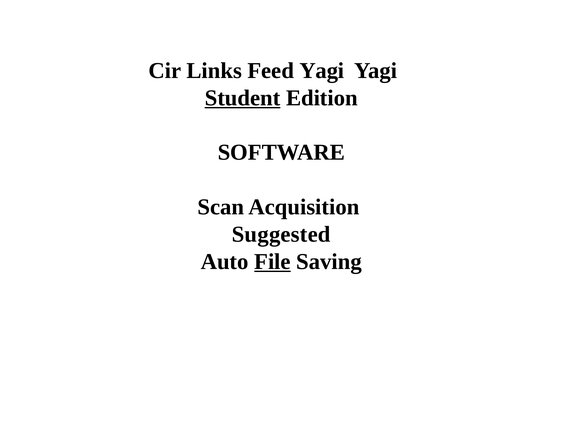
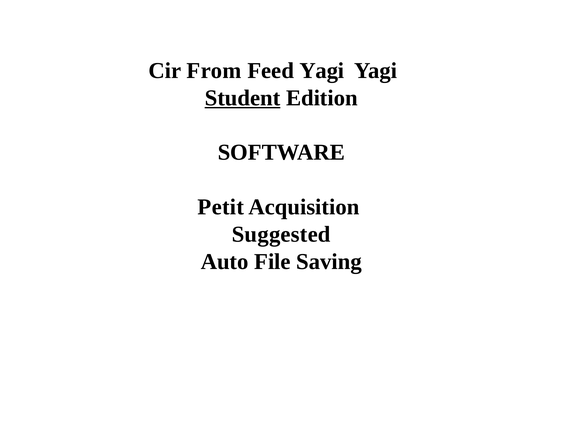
Links: Links -> From
Scan: Scan -> Petit
File underline: present -> none
